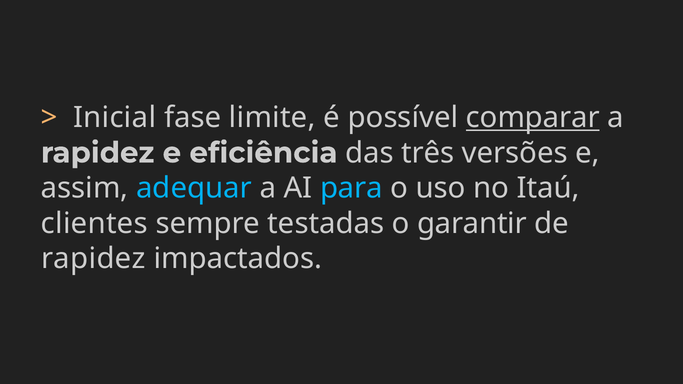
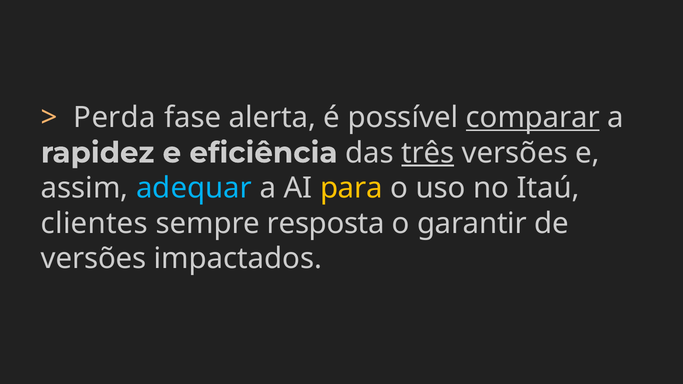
Inicial: Inicial -> Perda
limite: limite -> alerta
três underline: none -> present
para colour: light blue -> yellow
testadas: testadas -> resposta
rapidez at (93, 259): rapidez -> versões
